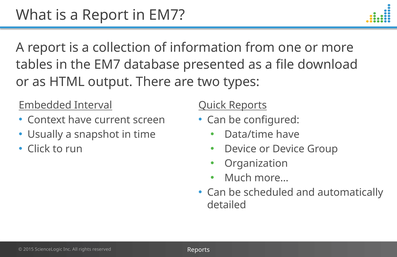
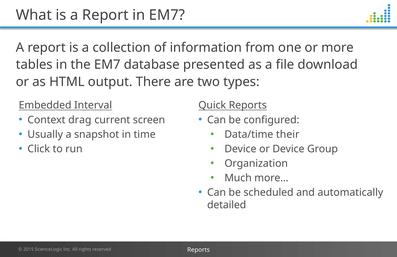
Context have: have -> drag
Data/time have: have -> their
